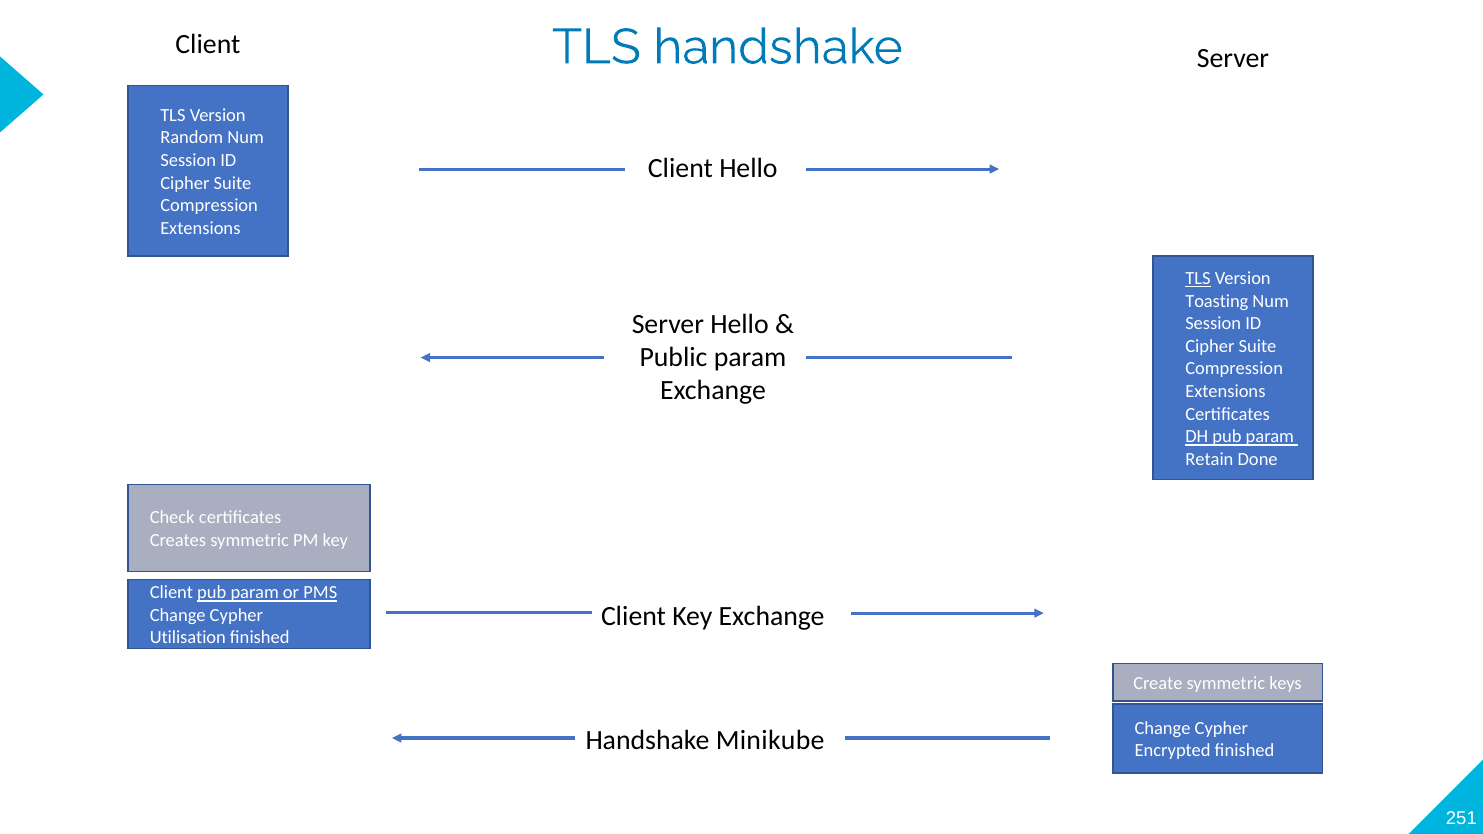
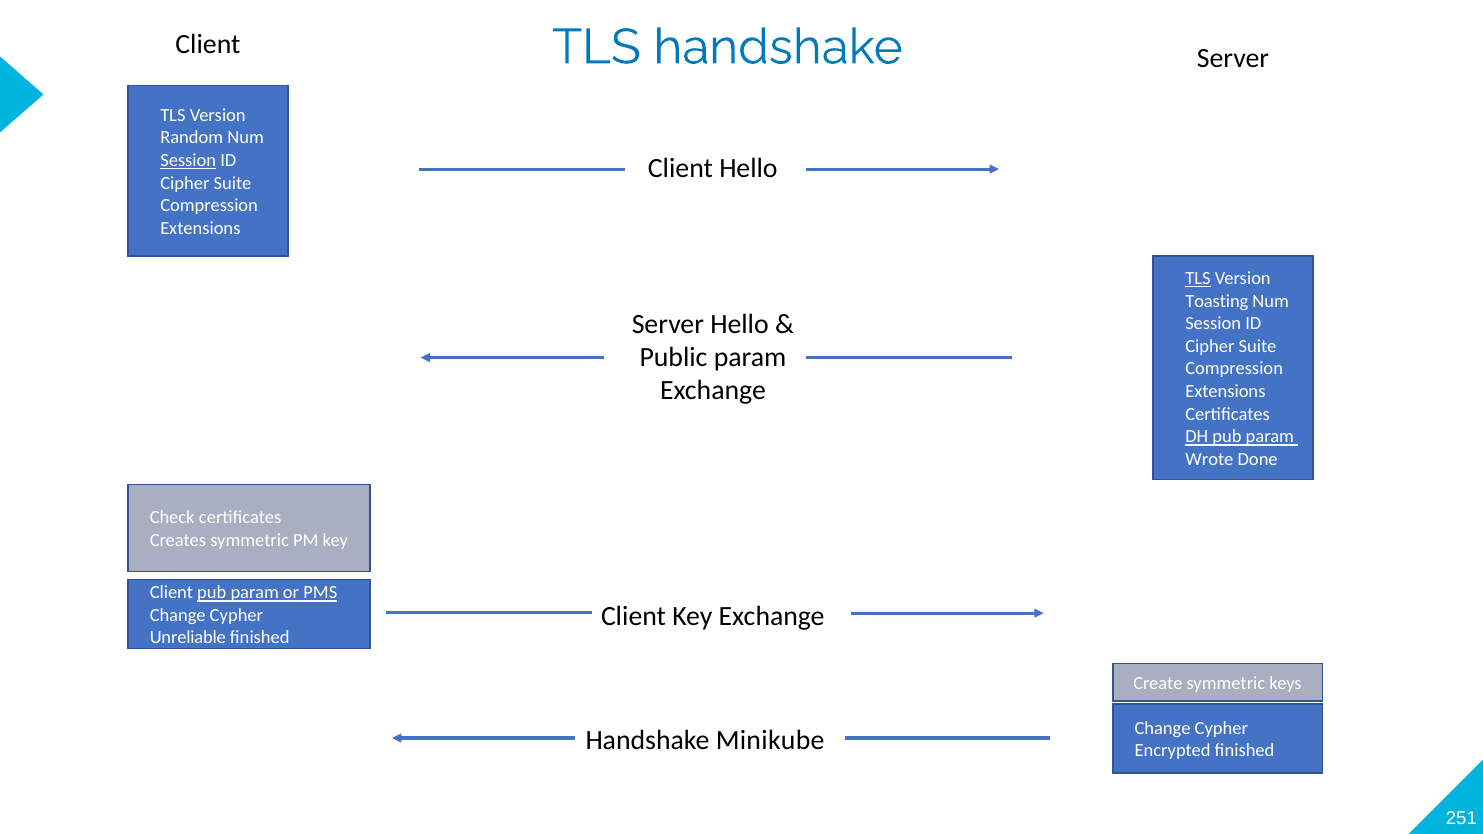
Session at (188, 160) underline: none -> present
Retain: Retain -> Wrote
Utilisation: Utilisation -> Unreliable
